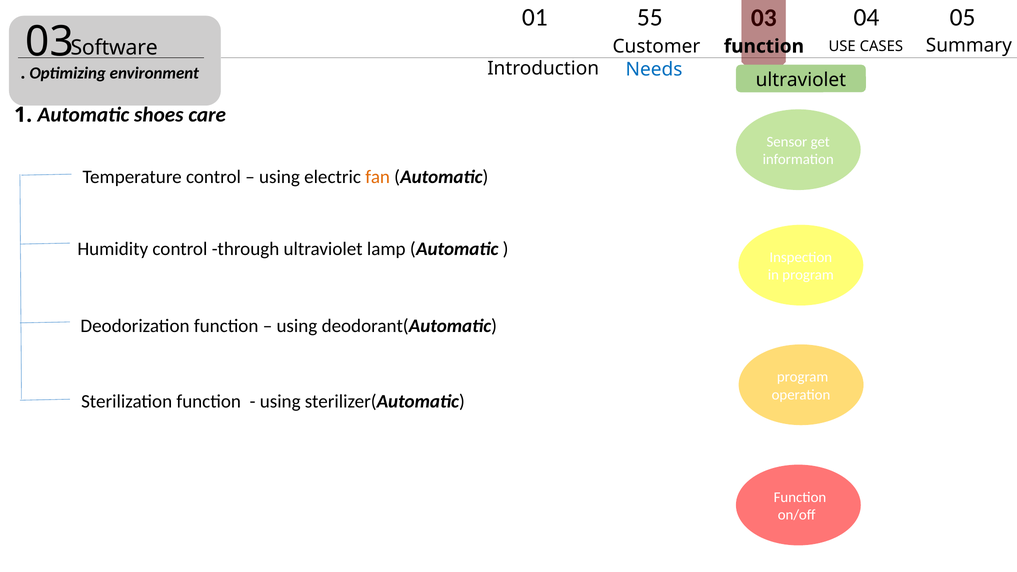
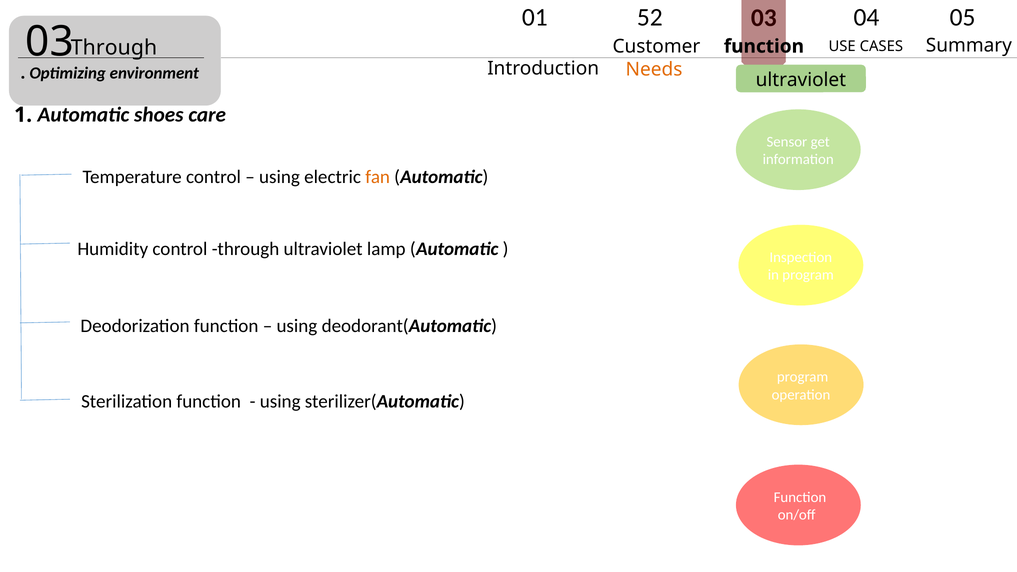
55: 55 -> 52
Software at (114, 48): Software -> Through
Needs colour: blue -> orange
